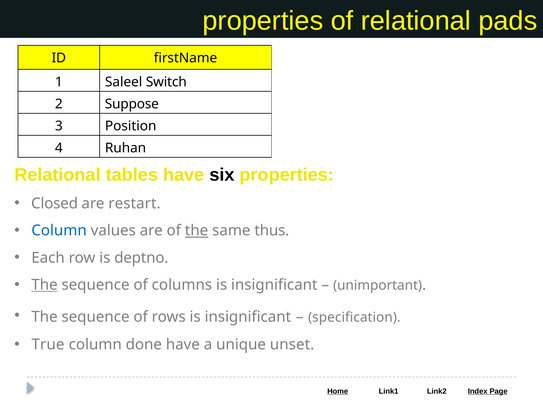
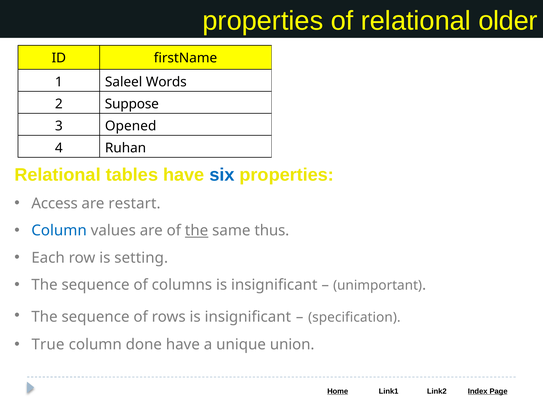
pads: pads -> older
Switch: Switch -> Words
Position: Position -> Opened
six colour: black -> blue
Closed: Closed -> Access
deptno: deptno -> setting
The at (44, 285) underline: present -> none
unset: unset -> union
